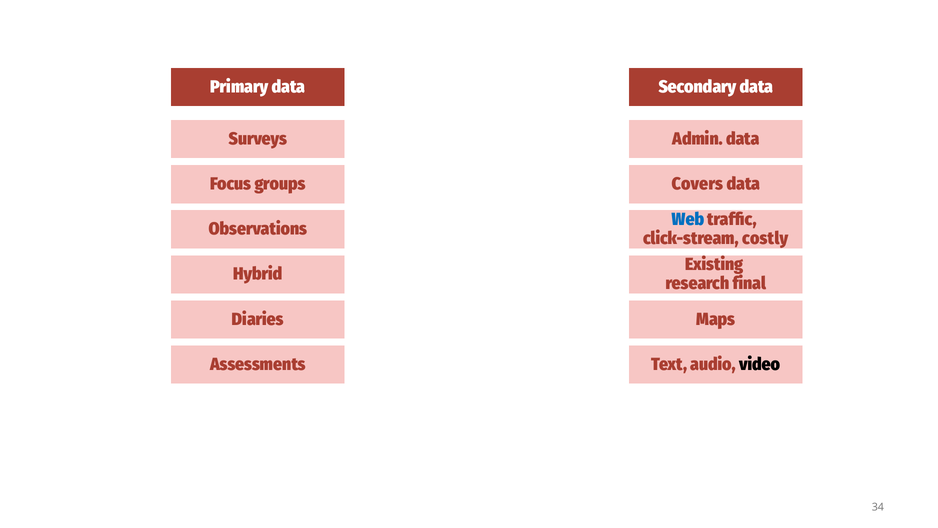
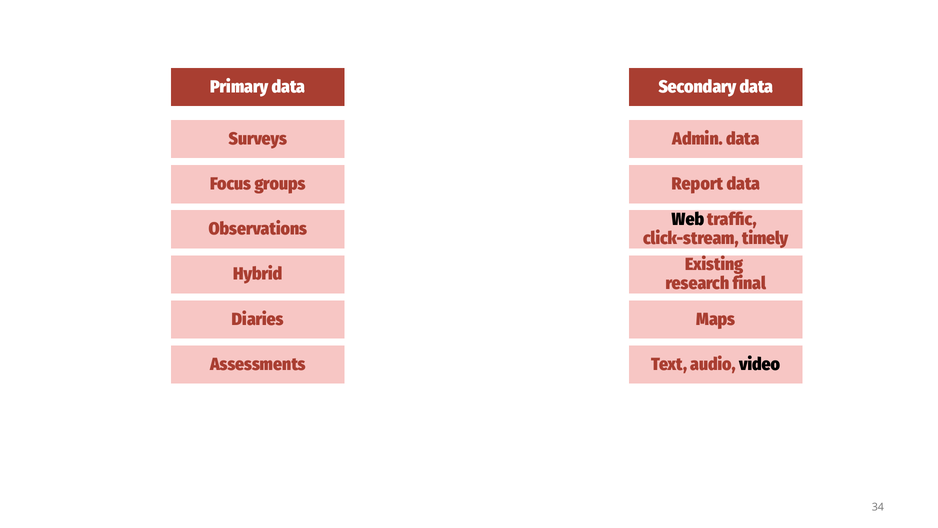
Covers: Covers -> Report
Web colour: blue -> black
costly: costly -> timely
